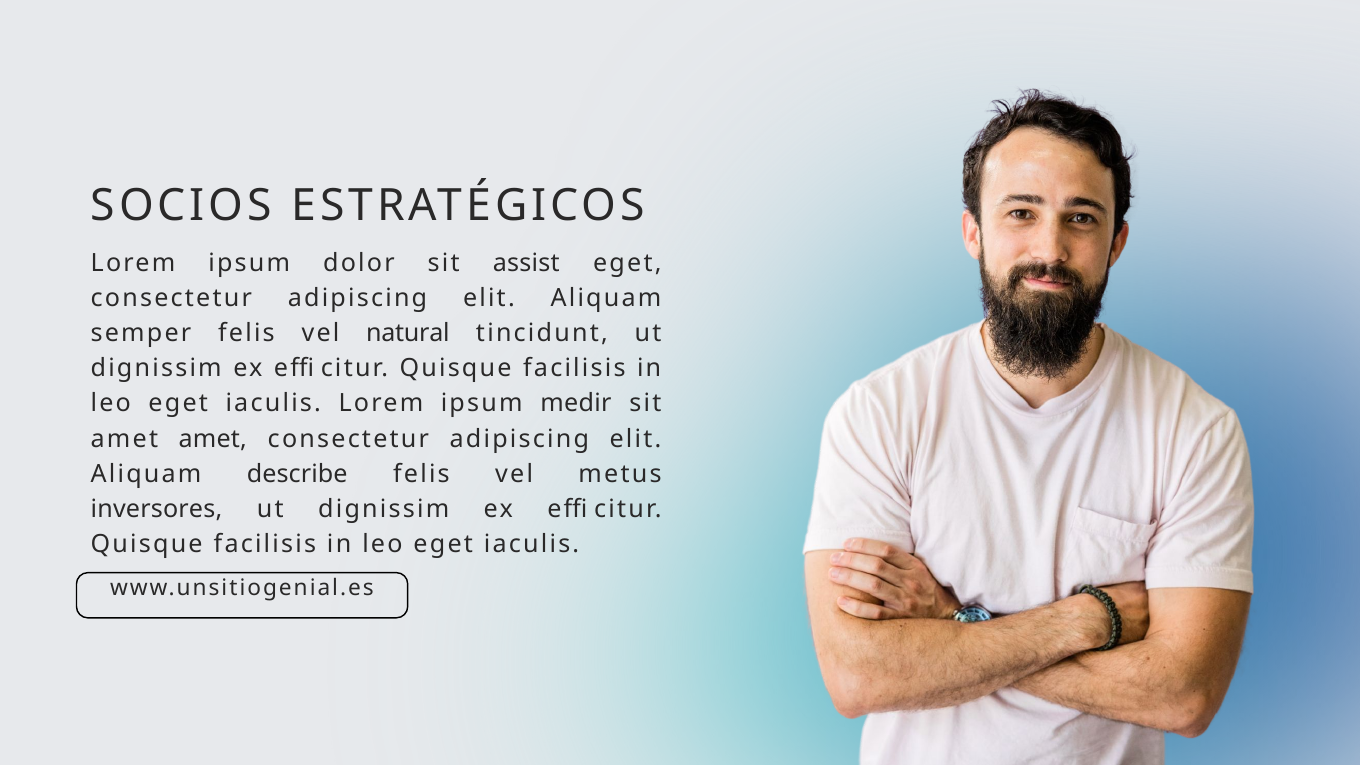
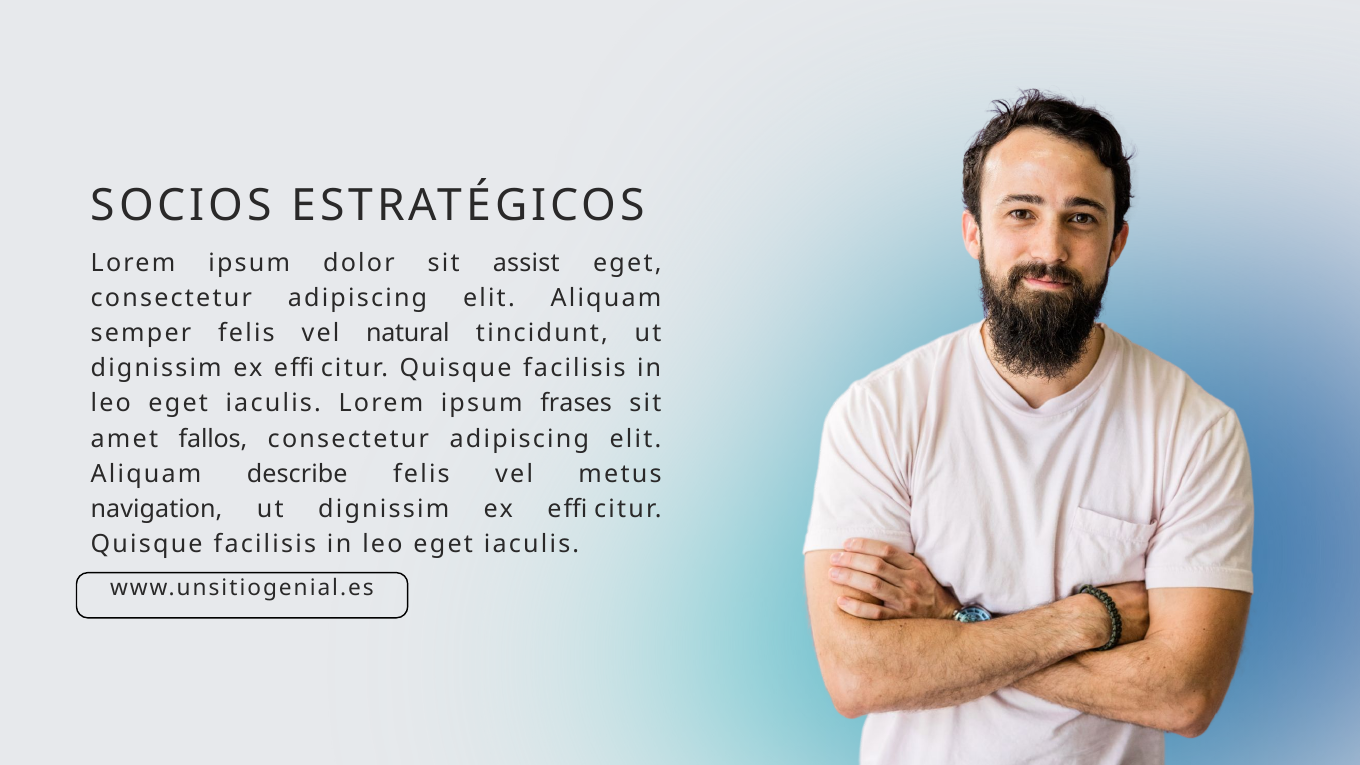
medir: medir -> frases
amet amet: amet -> fallos
inversores: inversores -> navigation
